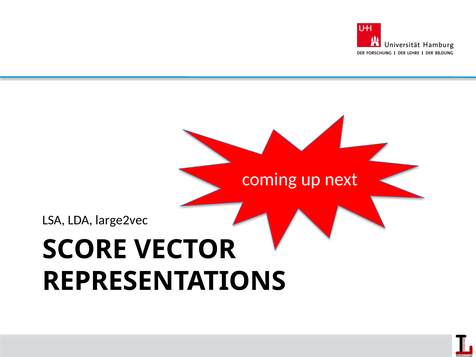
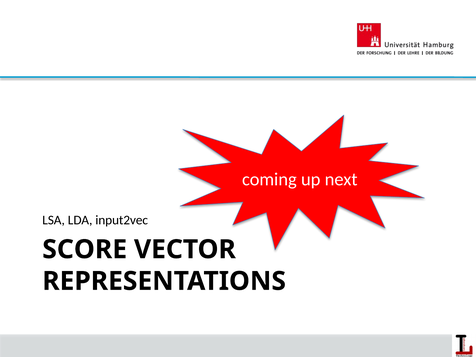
large2vec: large2vec -> input2vec
